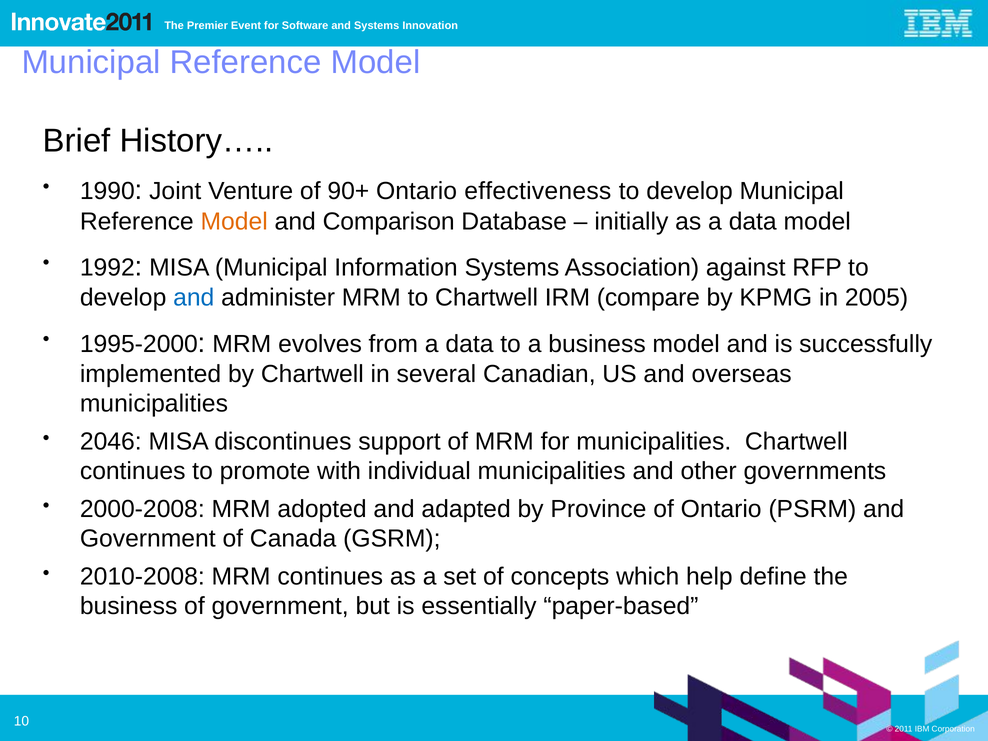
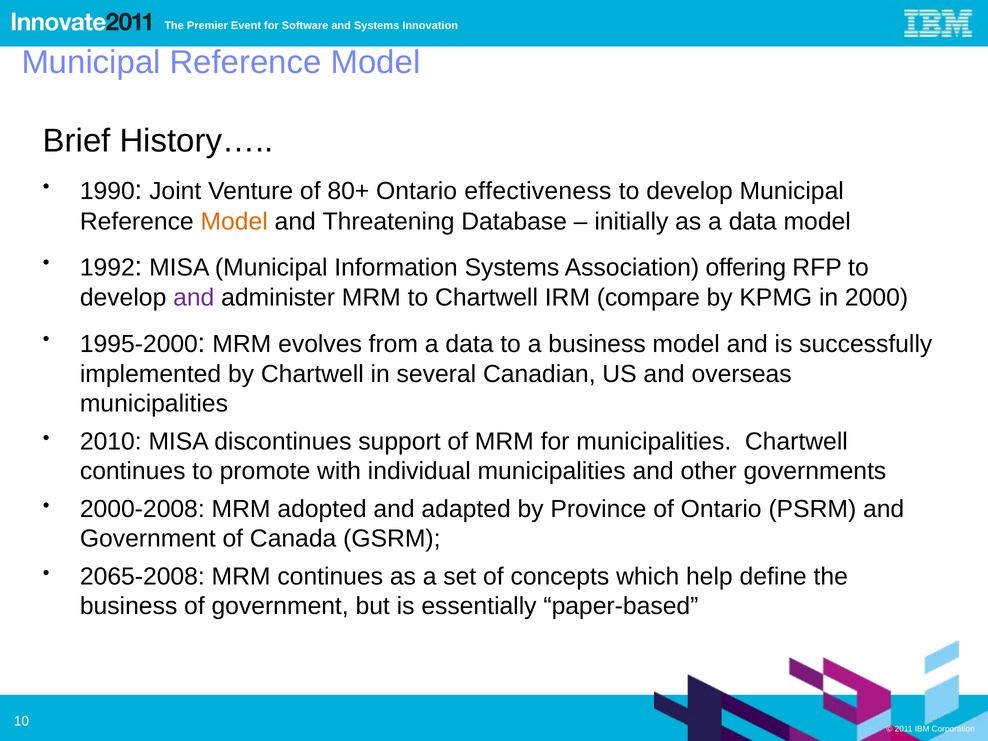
90+: 90+ -> 80+
Comparison: Comparison -> Threatening
against: against -> offering
and at (194, 298) colour: blue -> purple
2005: 2005 -> 2000
2046: 2046 -> 2010
2010-2008: 2010-2008 -> 2065-2008
